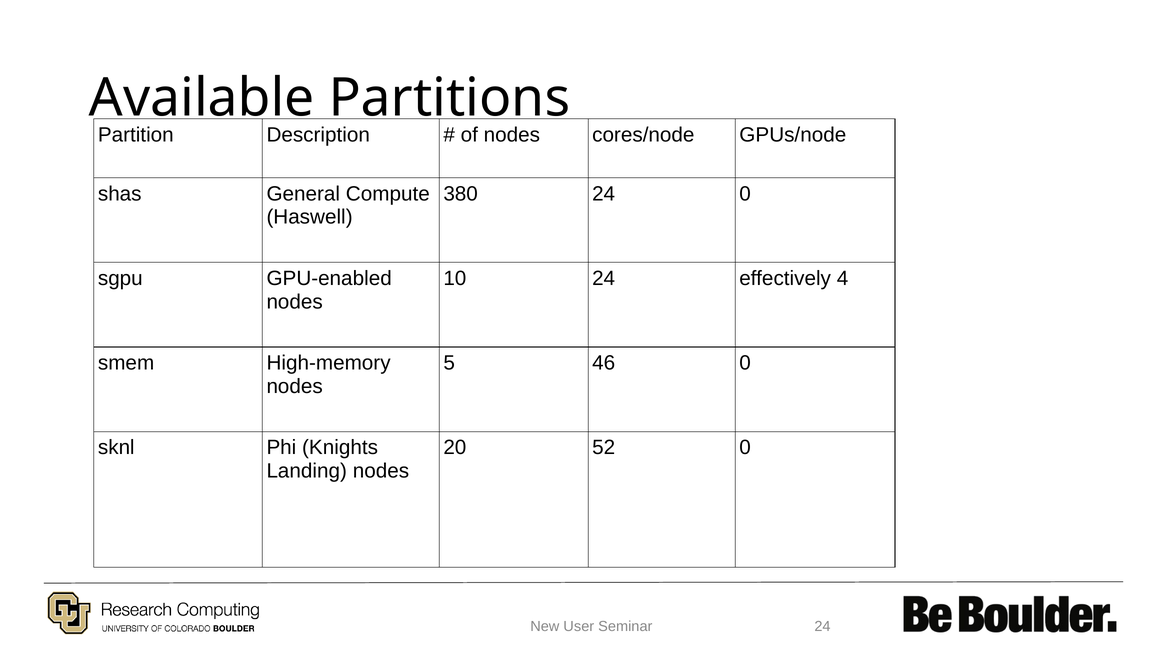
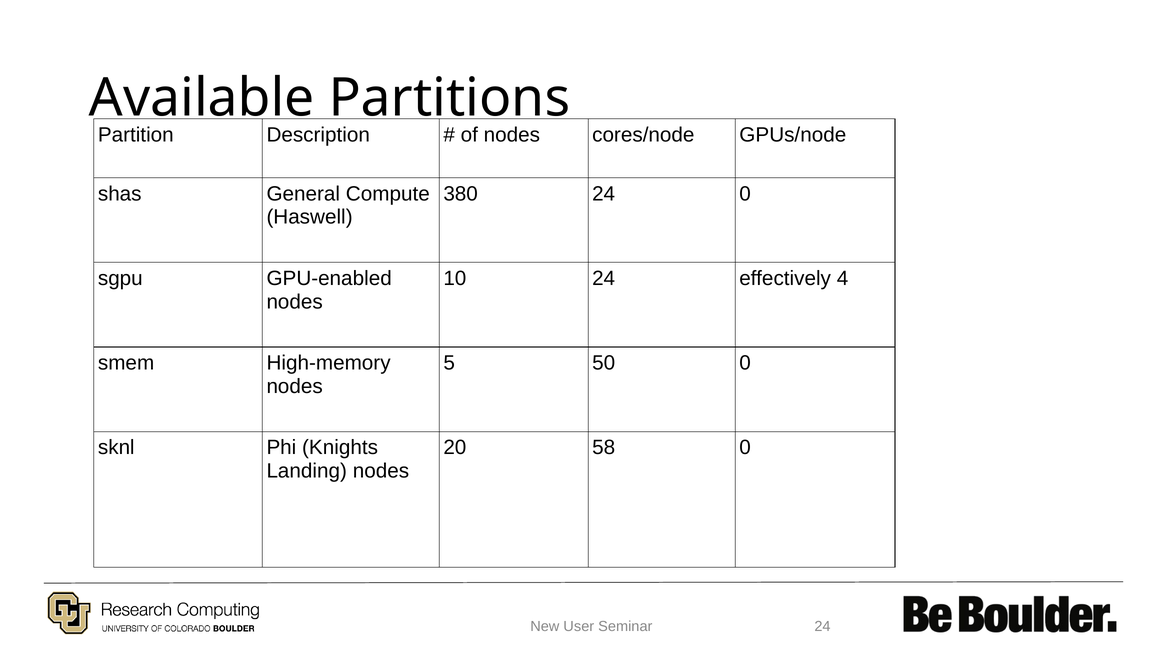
46: 46 -> 50
52: 52 -> 58
